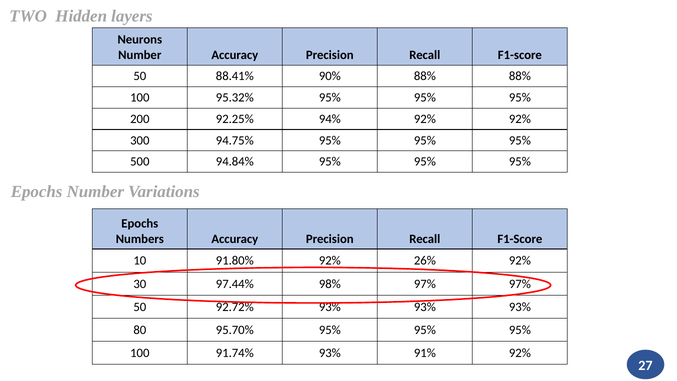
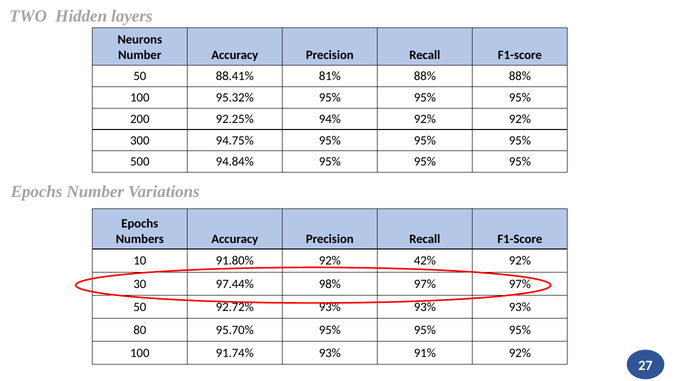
90%: 90% -> 81%
26%: 26% -> 42%
